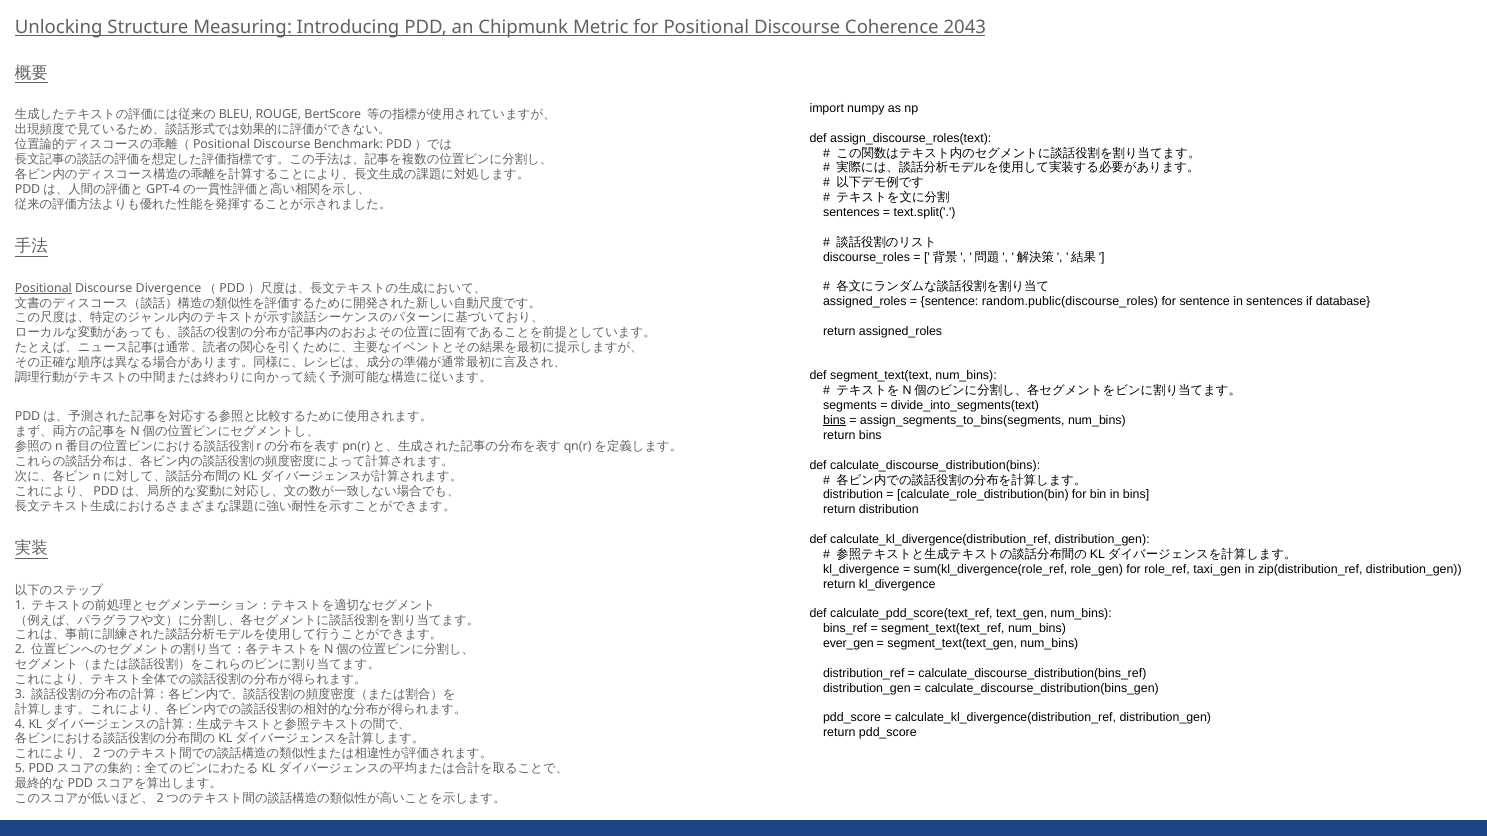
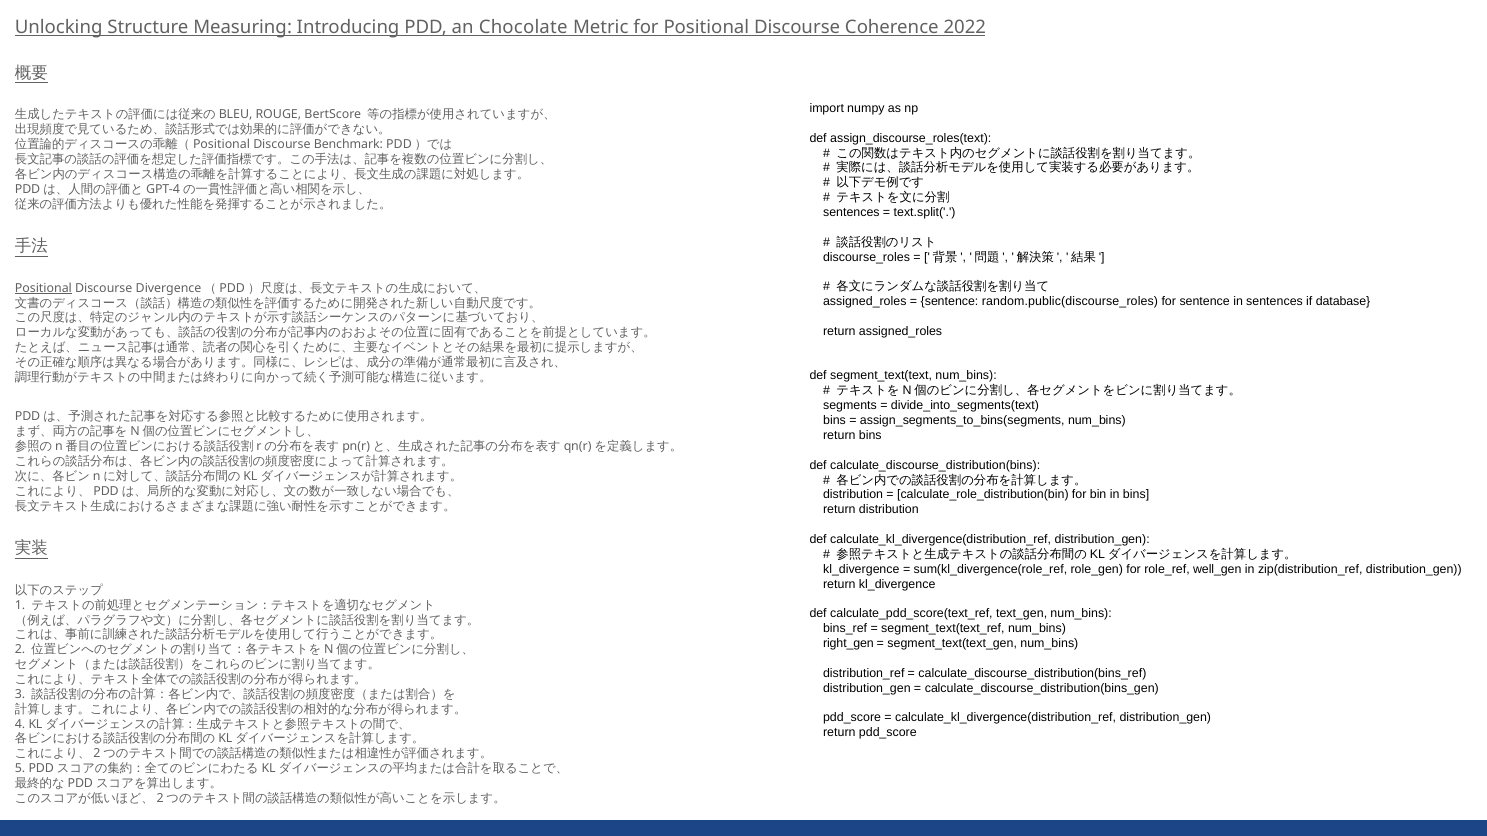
Chipmunk: Chipmunk -> Chocolate
2043: 2043 -> 2022
bins at (835, 421) underline: present -> none
taxi_gen: taxi_gen -> well_gen
ever_gen: ever_gen -> right_gen
